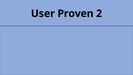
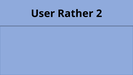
Proven: Proven -> Rather
